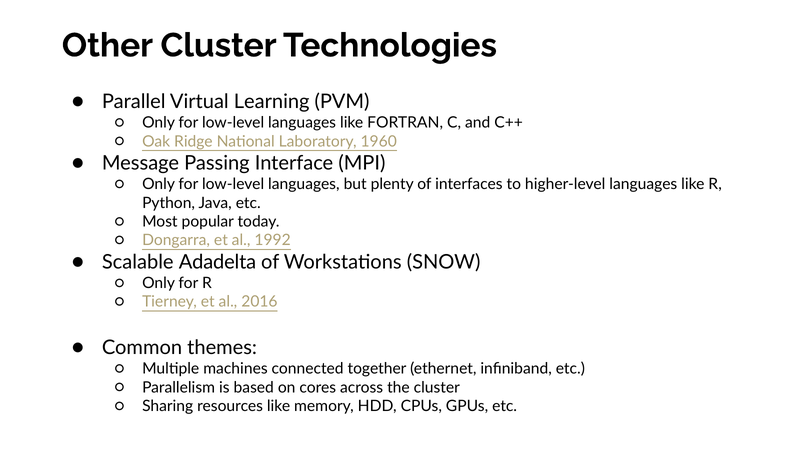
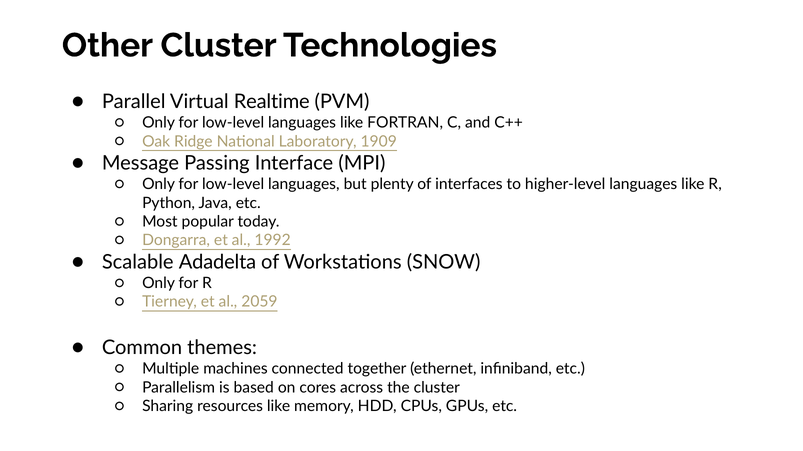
Learning: Learning -> Realtime
1960: 1960 -> 1909
2016: 2016 -> 2059
